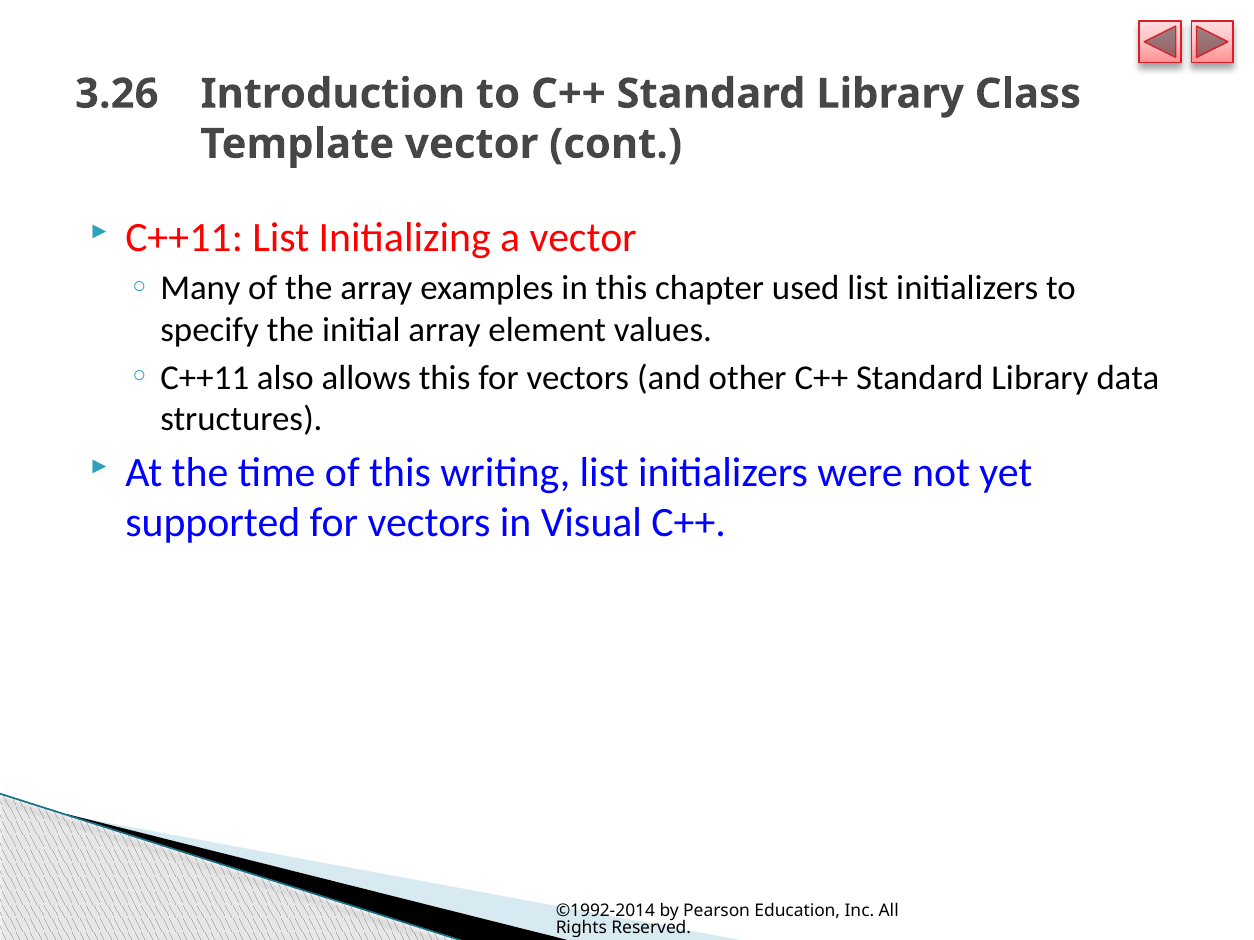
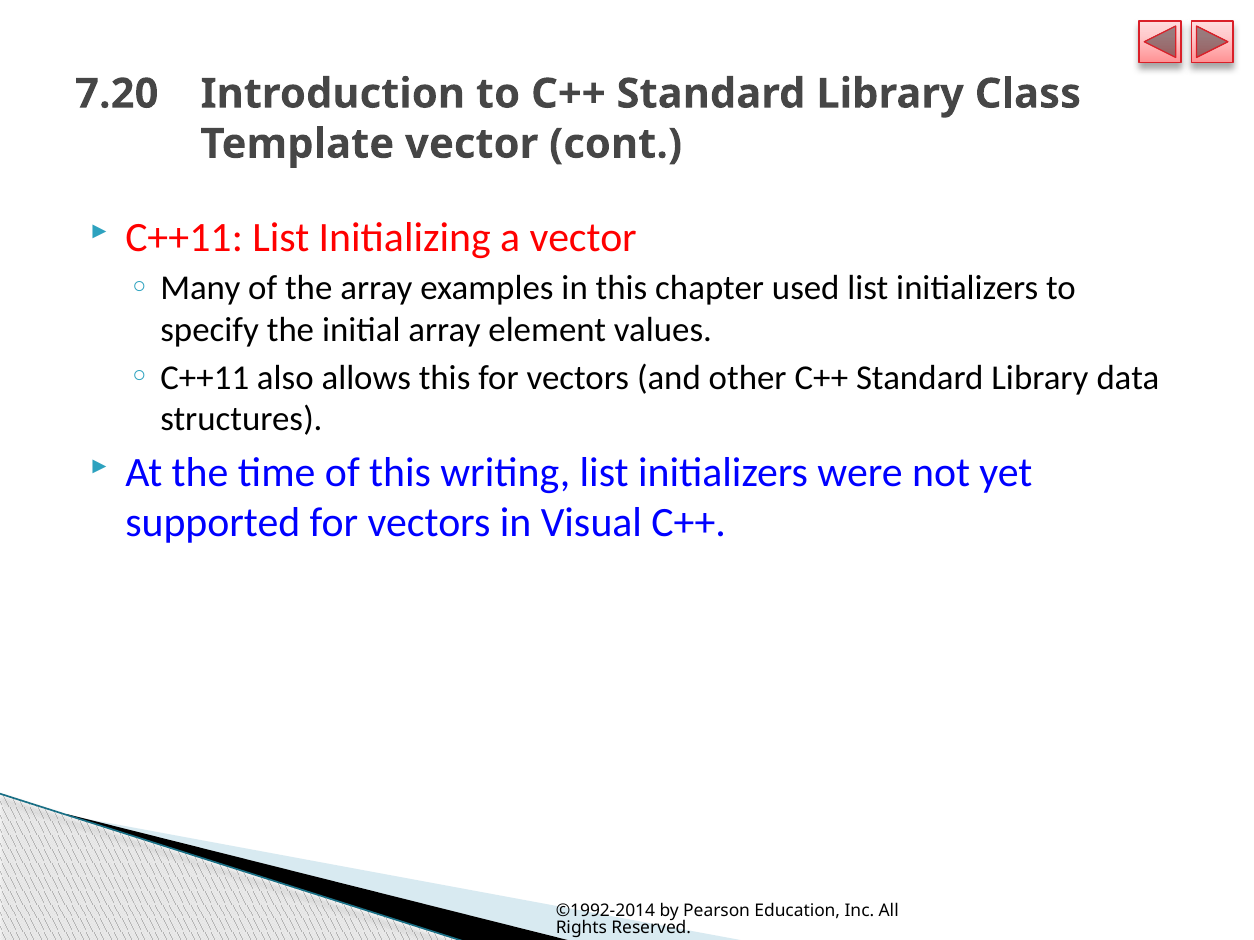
3.26: 3.26 -> 7.20
